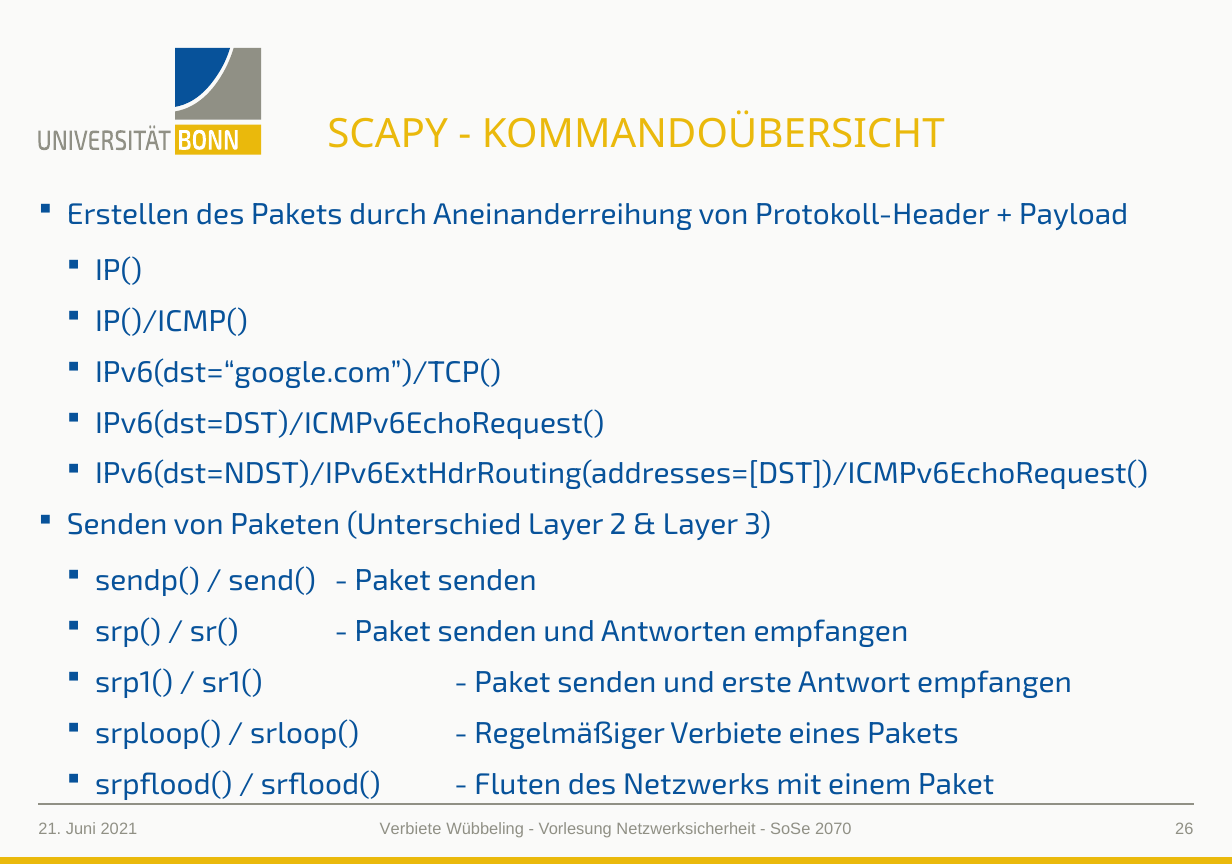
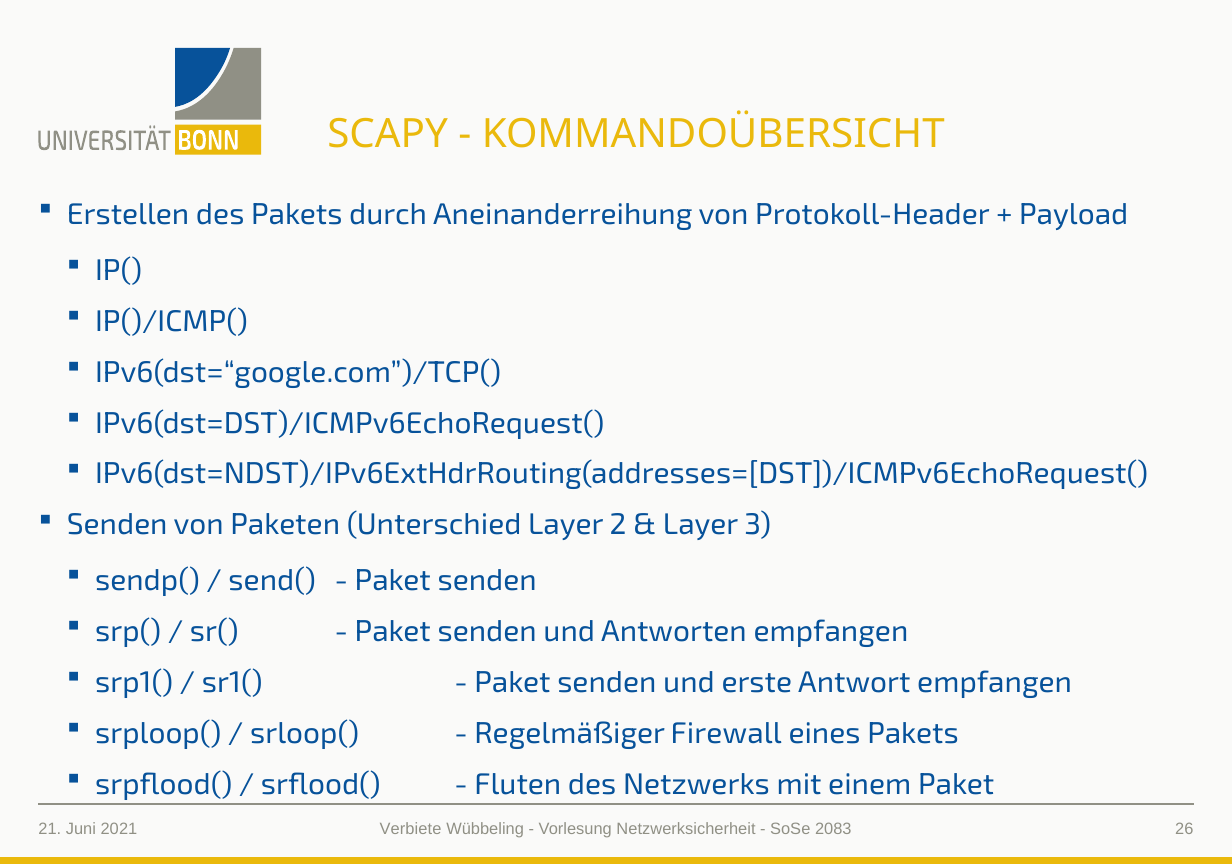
Regelmäßiger Verbiete: Verbiete -> Firewall
2070: 2070 -> 2083
